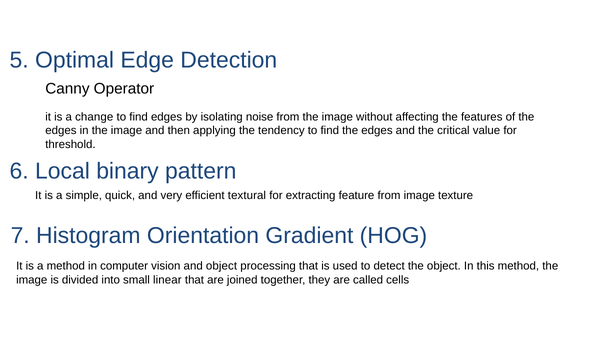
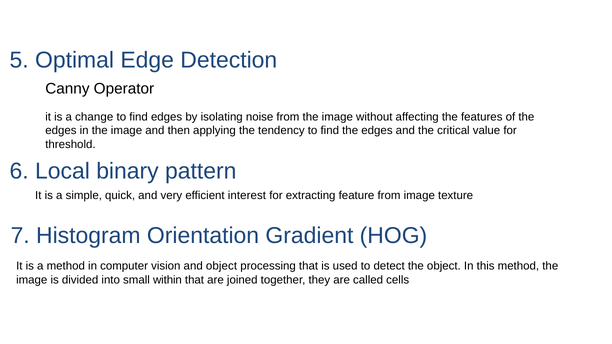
textural: textural -> interest
linear: linear -> within
